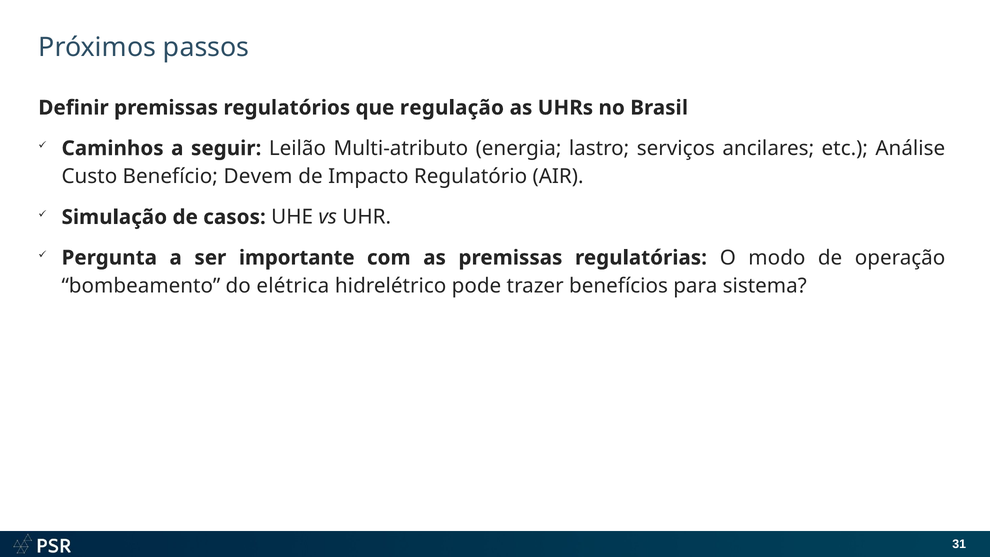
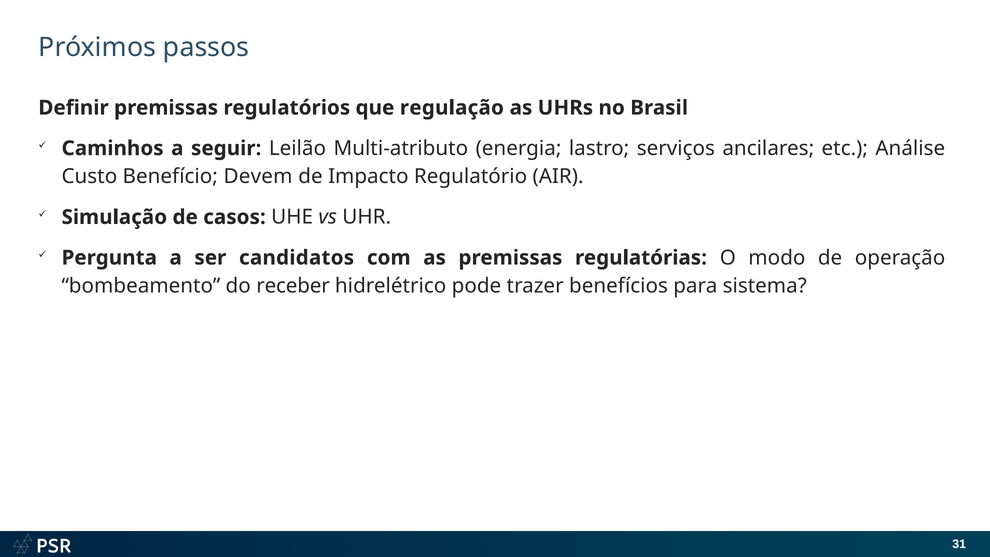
importante: importante -> candidatos
elétrica: elétrica -> receber
